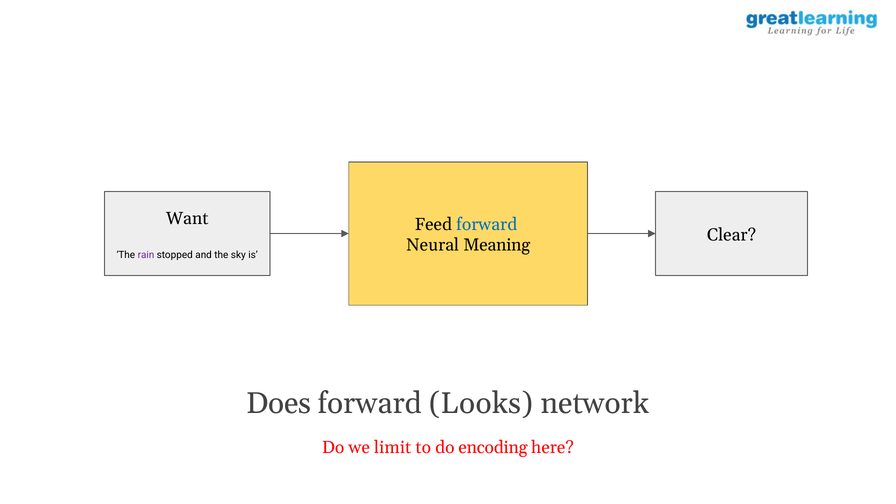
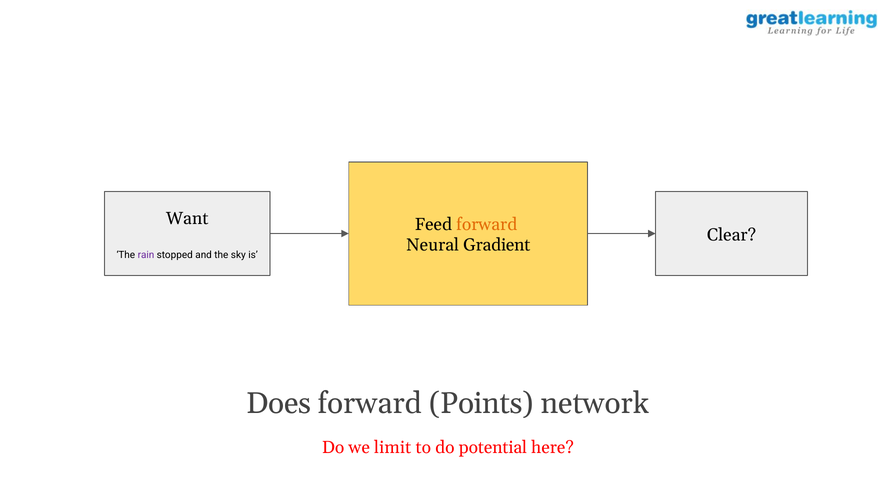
forward at (487, 224) colour: blue -> orange
Meaning: Meaning -> Gradient
Looks: Looks -> Points
encoding: encoding -> potential
